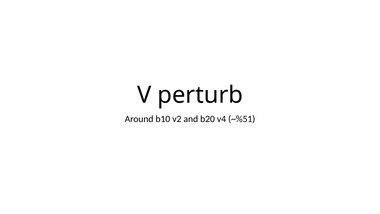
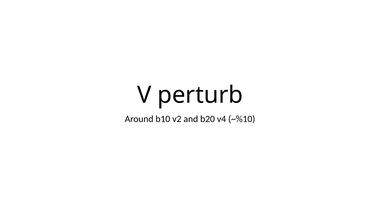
~%51: ~%51 -> ~%10
